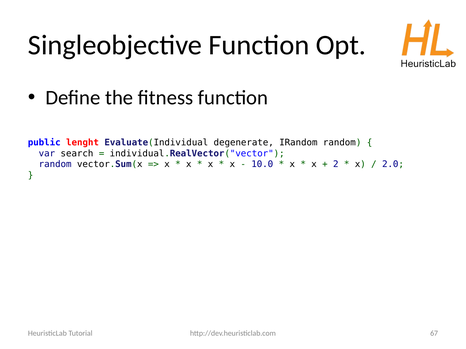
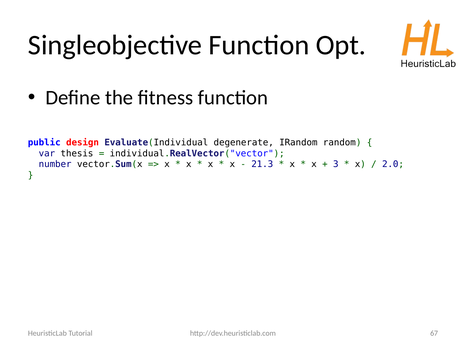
lenght: lenght -> design
search: search -> thesis
random at (55, 164): random -> number
10.0: 10.0 -> 21.3
2: 2 -> 3
